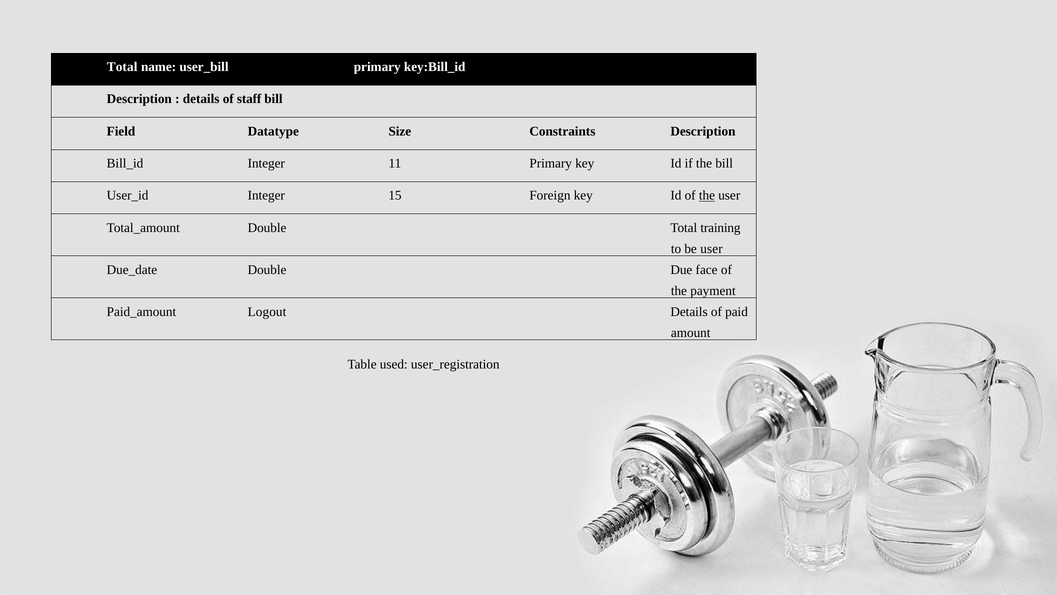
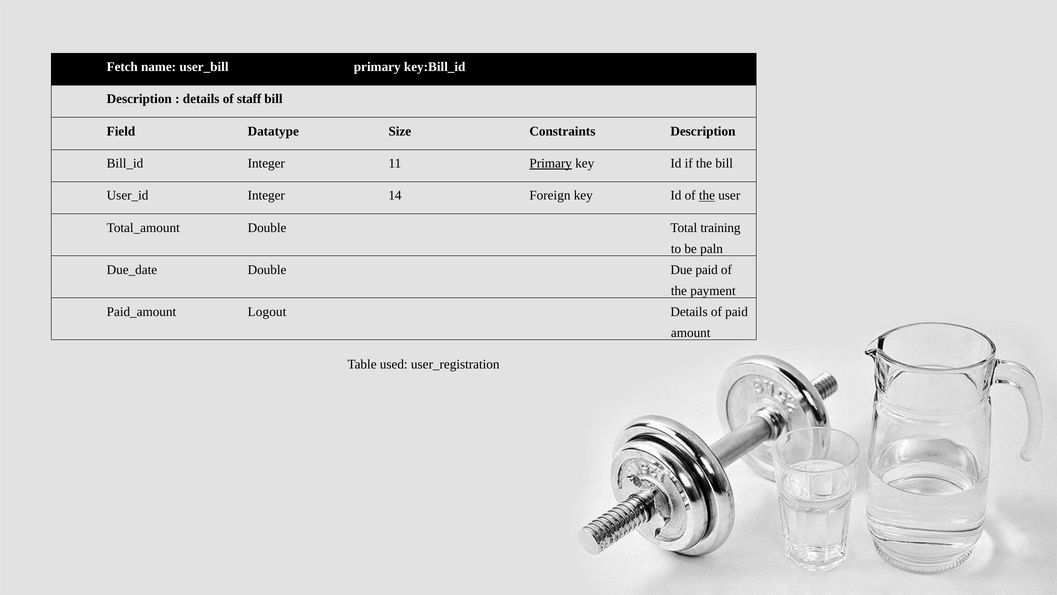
Total at (122, 67): Total -> Fetch
Primary at (551, 163) underline: none -> present
15: 15 -> 14
be user: user -> paln
Due face: face -> paid
